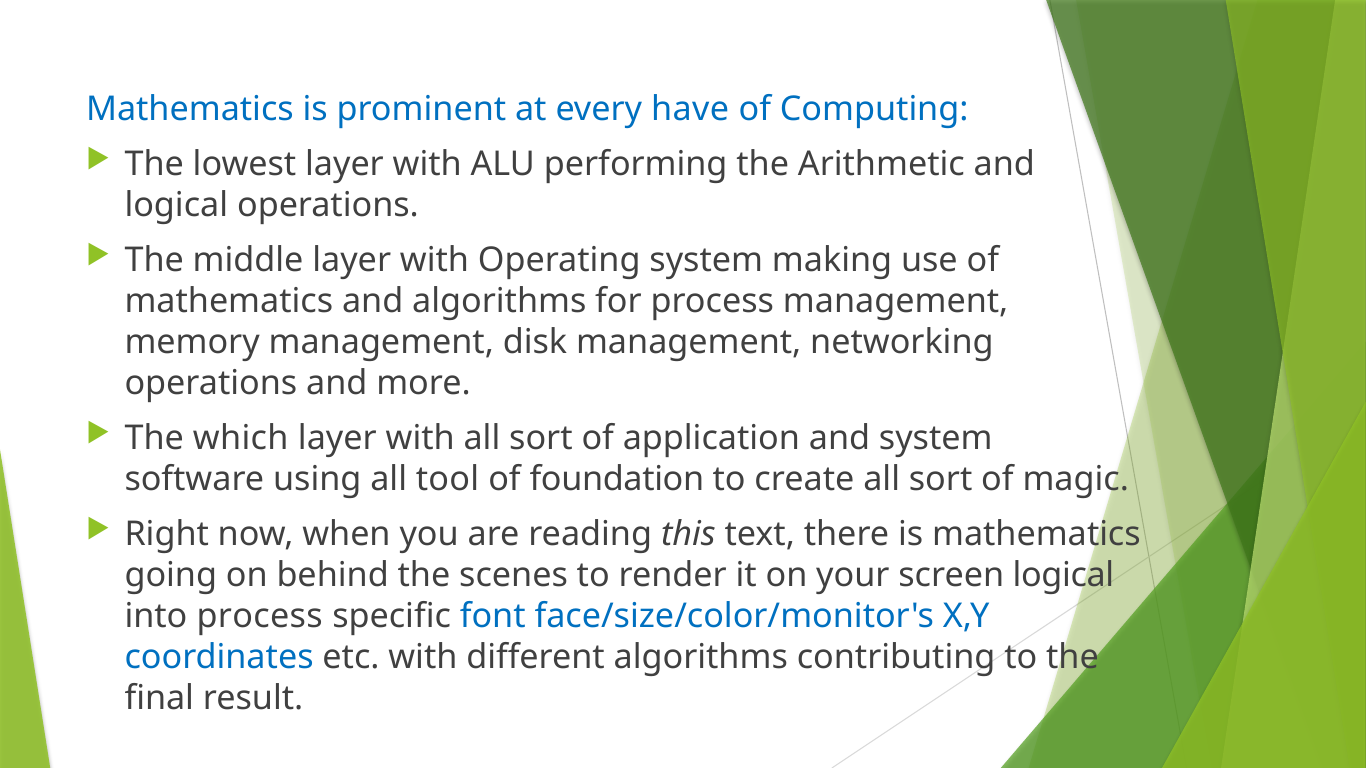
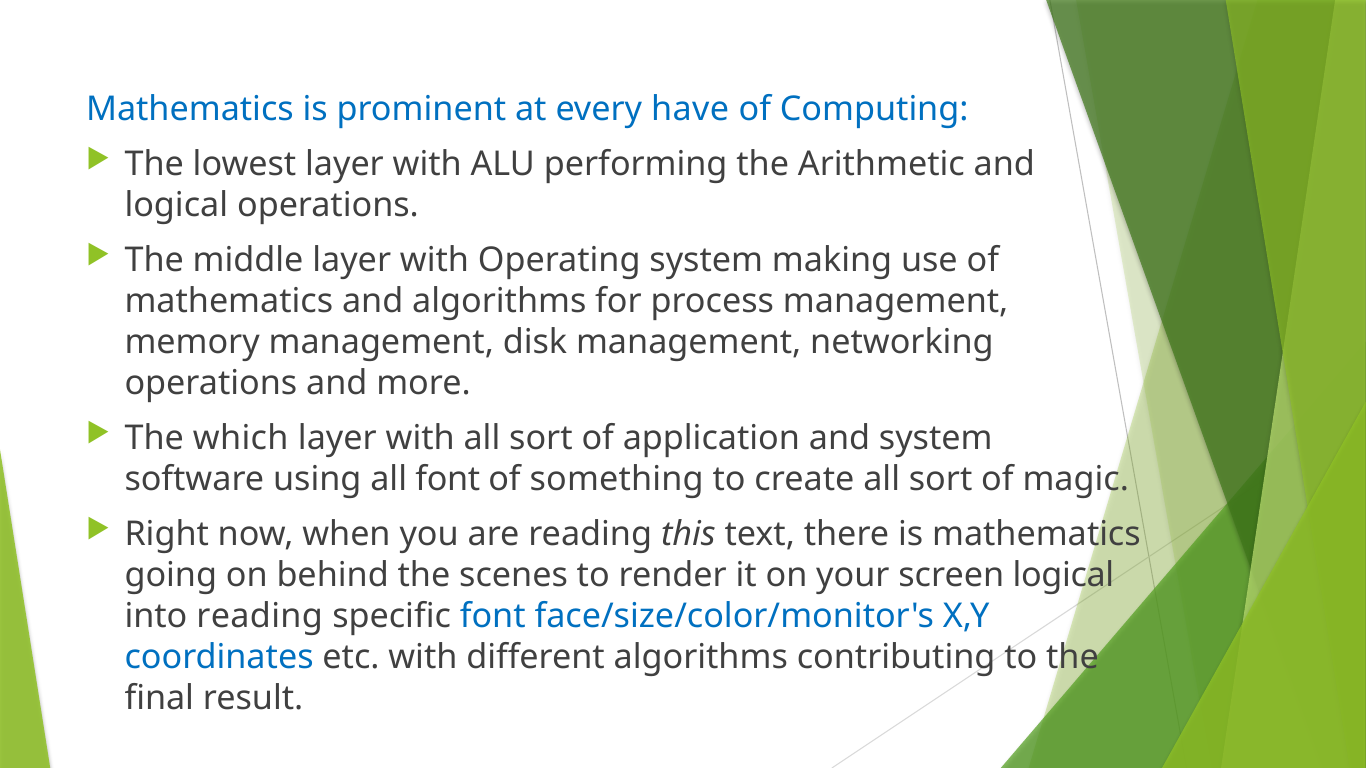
all tool: tool -> font
foundation: foundation -> something
into process: process -> reading
